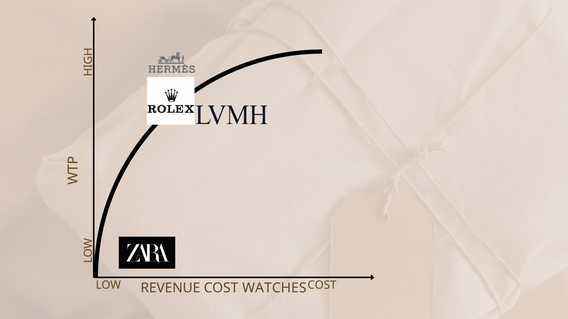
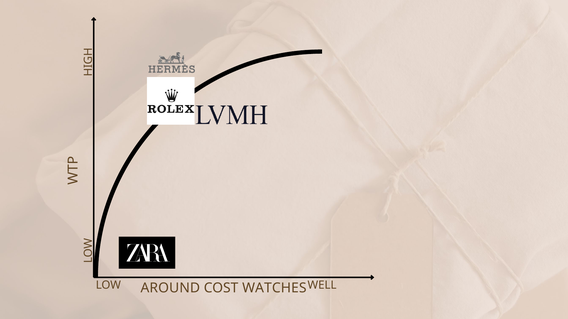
COST at (322, 286): COST -> WELL
REVENUE: REVENUE -> AROUND
